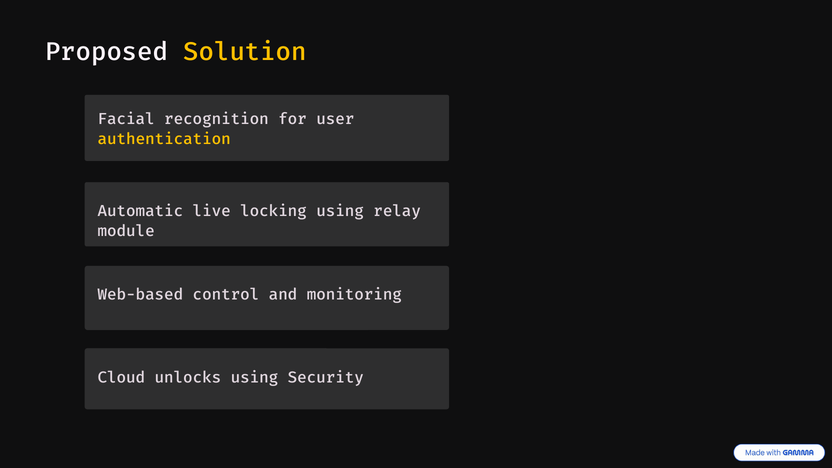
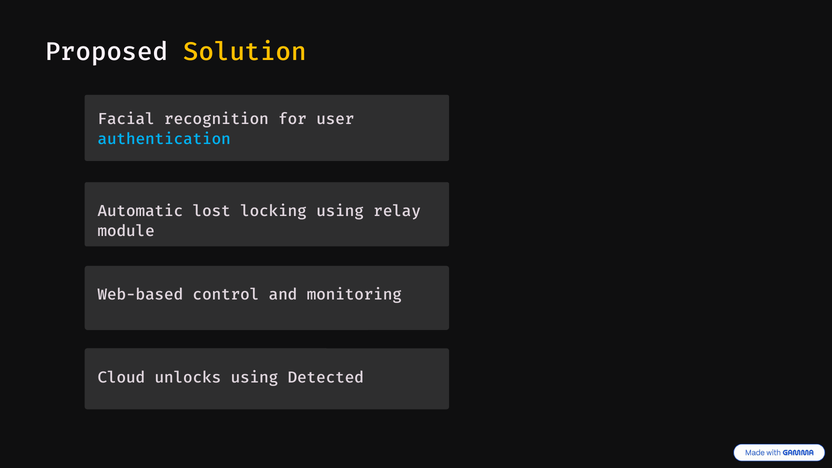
authentication colour: yellow -> light blue
live: live -> lost
Security: Security -> Detected
